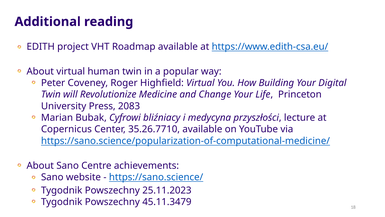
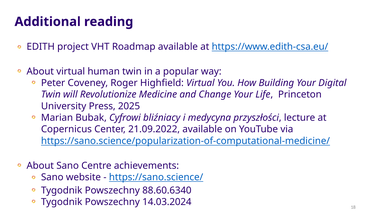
2083: 2083 -> 2025
35.26.7710: 35.26.7710 -> 21.09.2022
25.11.2023: 25.11.2023 -> 88.60.6340
45.11.3479: 45.11.3479 -> 14.03.2024
